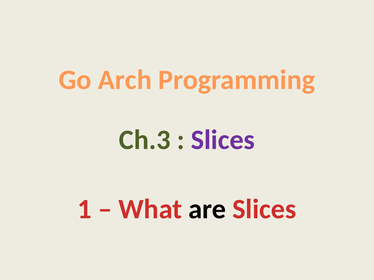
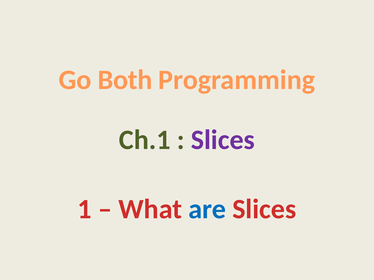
Arch: Arch -> Both
Ch.3: Ch.3 -> Ch.1
are colour: black -> blue
